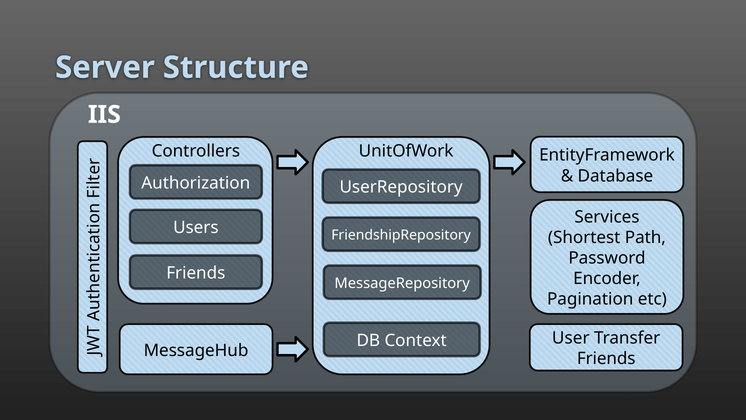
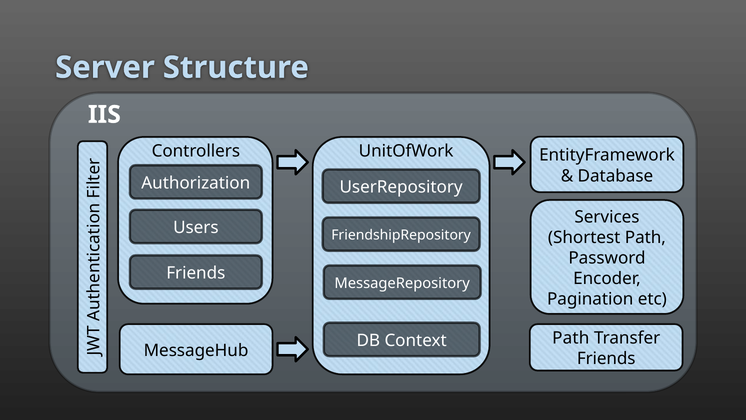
User at (571, 338): User -> Path
